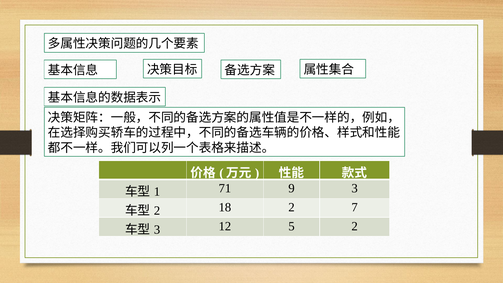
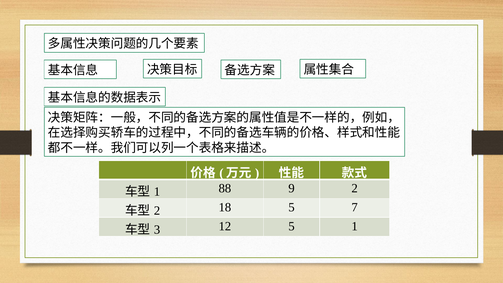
71: 71 -> 88
9 3: 3 -> 2
18 2: 2 -> 5
5 2: 2 -> 1
